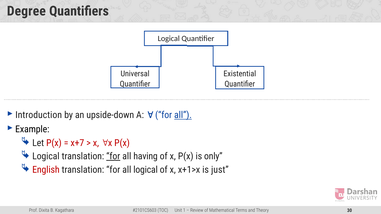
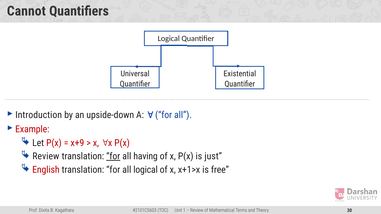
Degree: Degree -> Cannot
all at (183, 115) underline: present -> none
Example colour: black -> red
x+7: x+7 -> x+9
Logical at (46, 156): Logical -> Review
only: only -> just
just: just -> free
